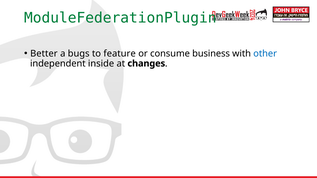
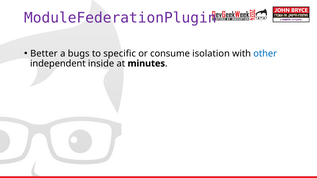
ModuleFederationPlugin colour: green -> purple
feature: feature -> specific
business: business -> isolation
changes: changes -> minutes
